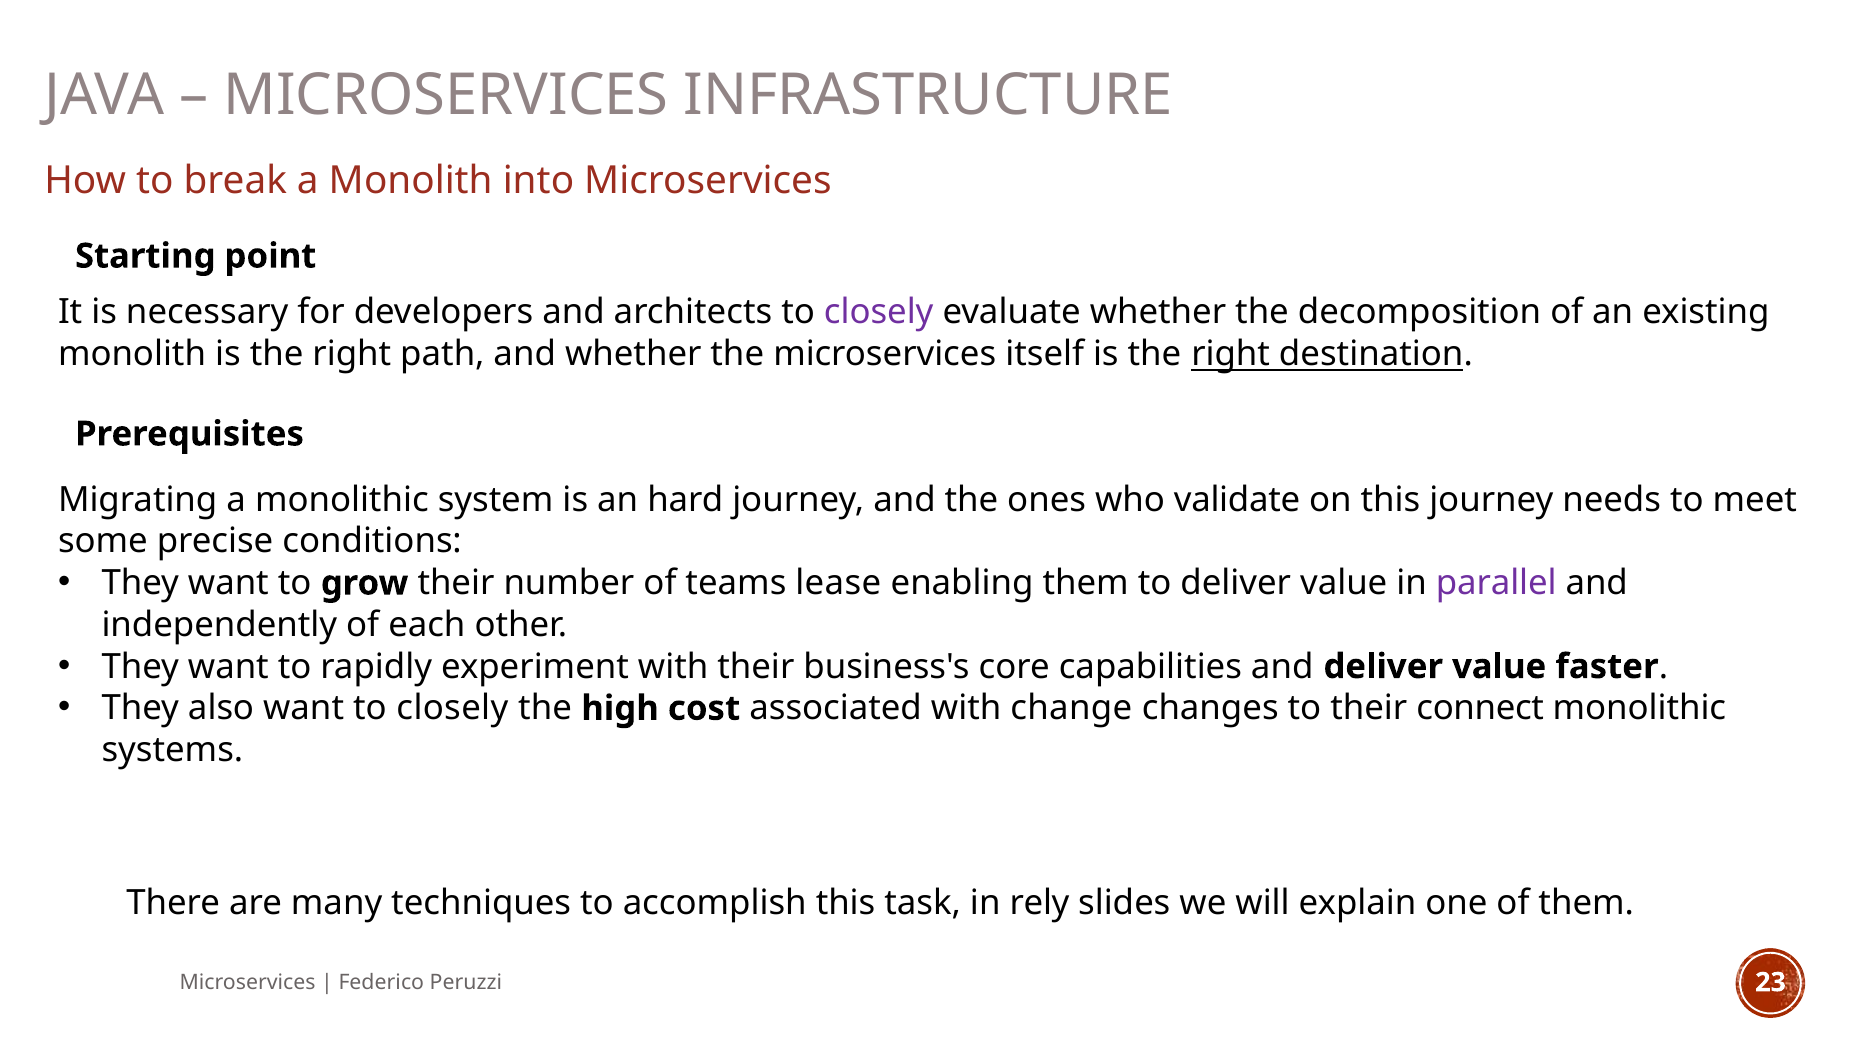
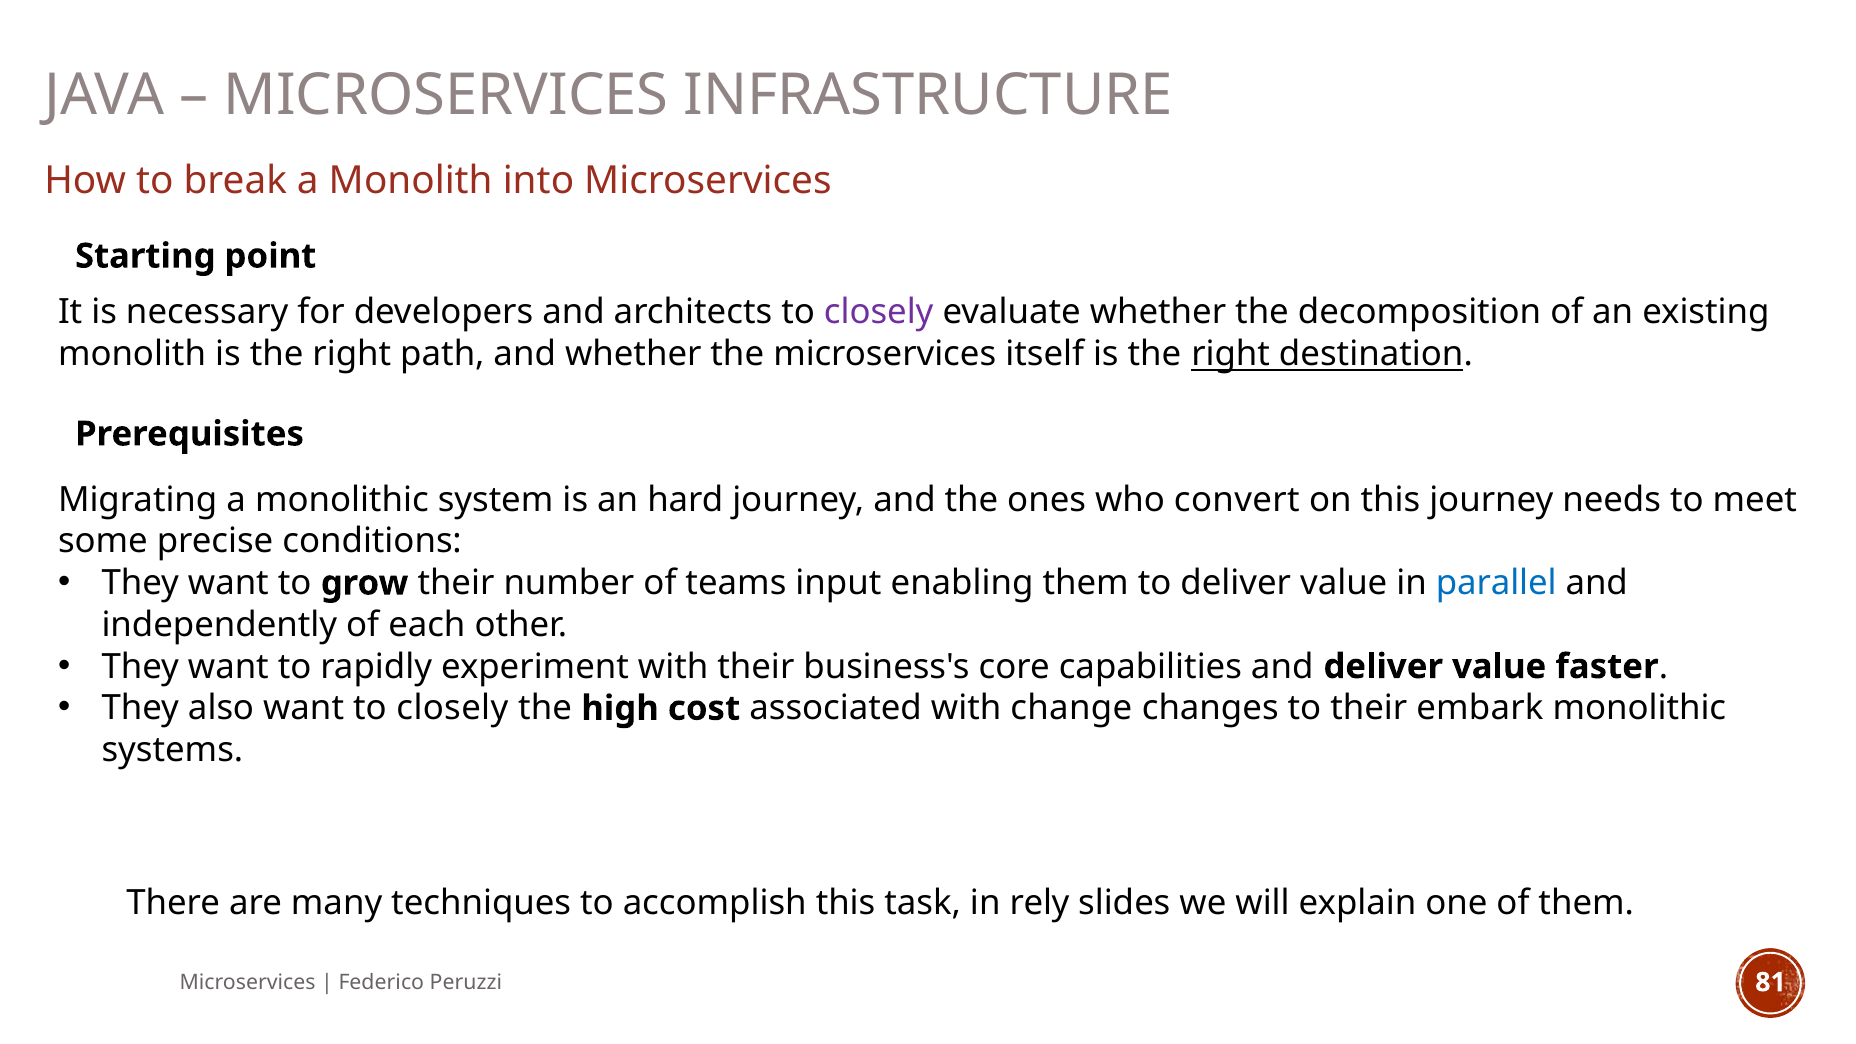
validate: validate -> convert
lease: lease -> input
parallel colour: purple -> blue
connect: connect -> embark
23: 23 -> 81
